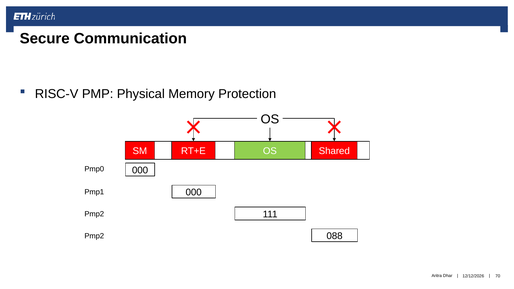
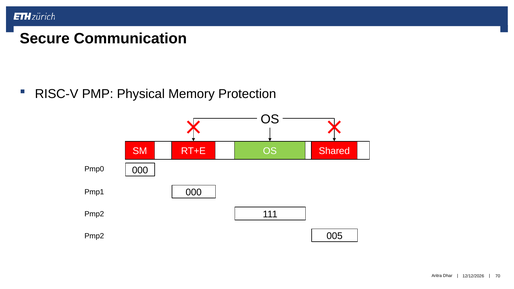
088: 088 -> 005
